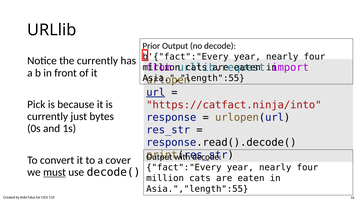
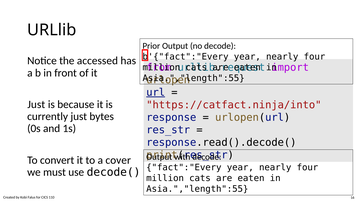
the currently: currently -> accessed
Pick at (36, 104): Pick -> Just
must underline: present -> none
